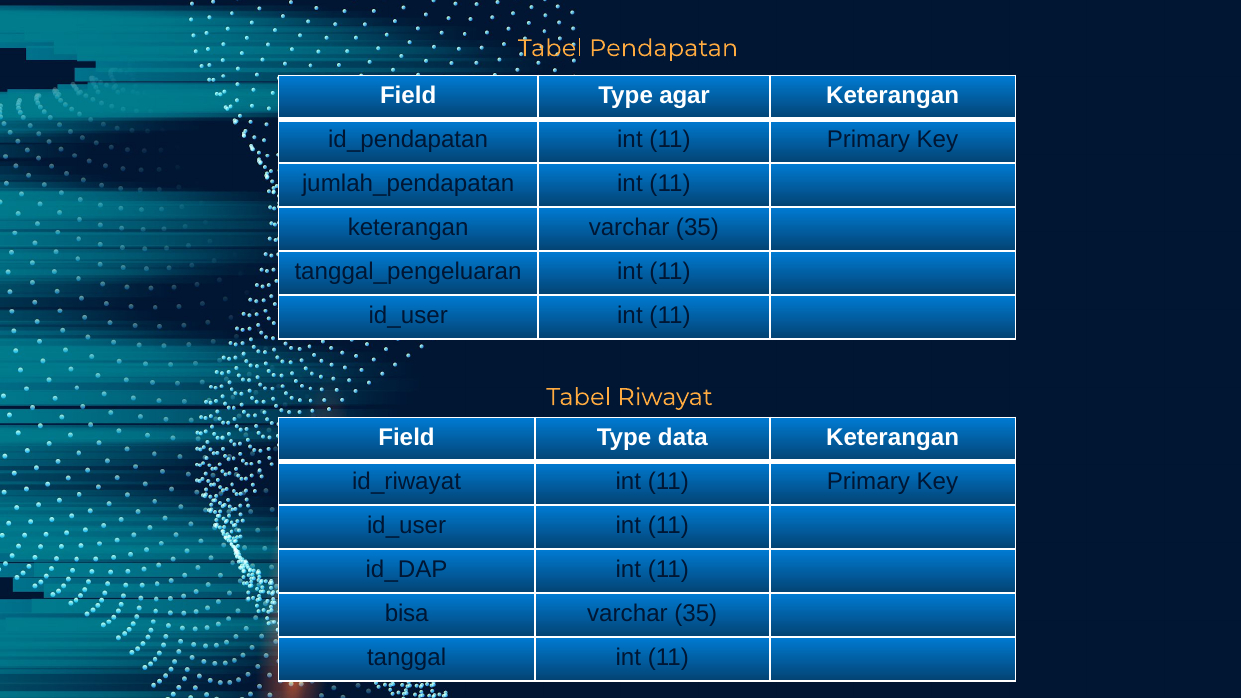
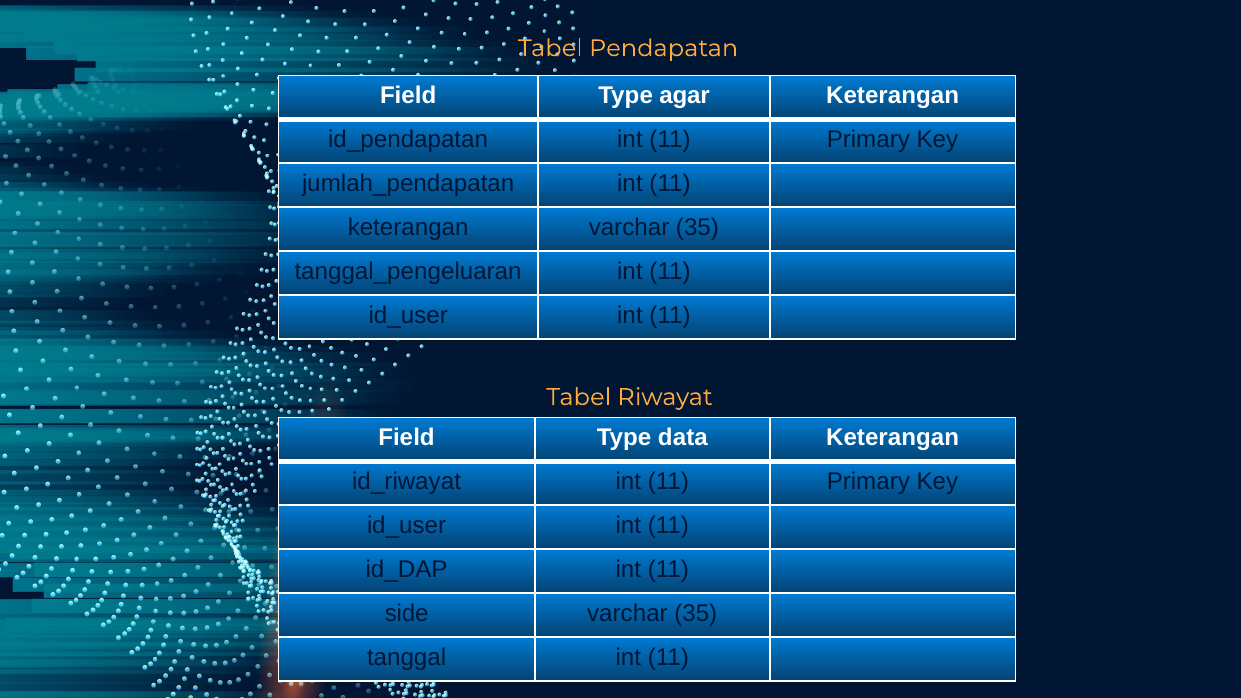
bisa: bisa -> side
